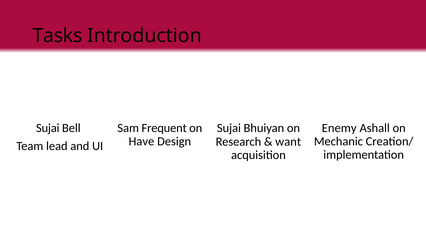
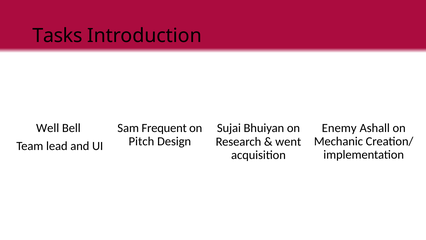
Sujai at (48, 128): Sujai -> Well
Have: Have -> Pitch
want: want -> went
